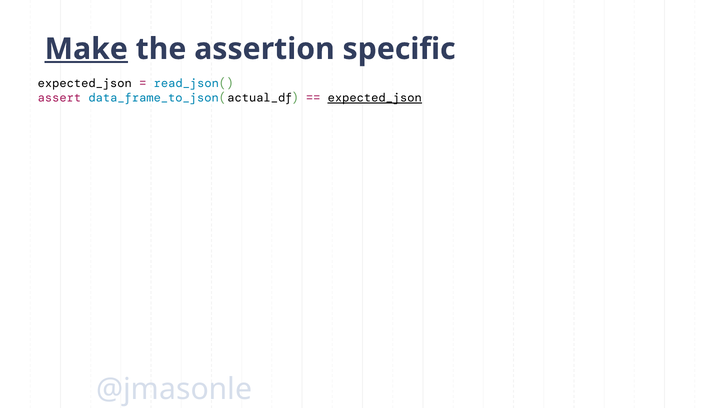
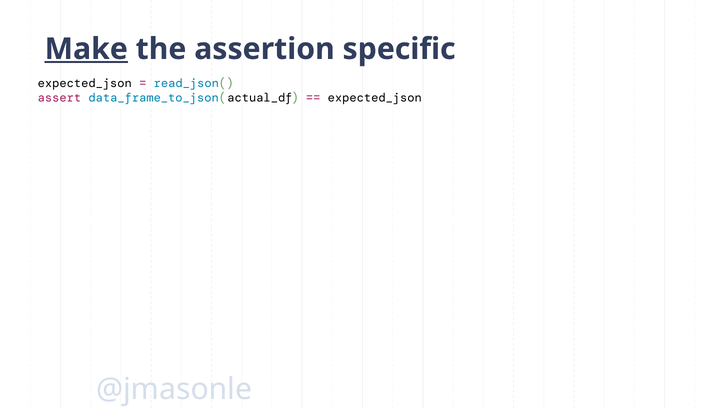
expected_json at (375, 98) underline: present -> none
